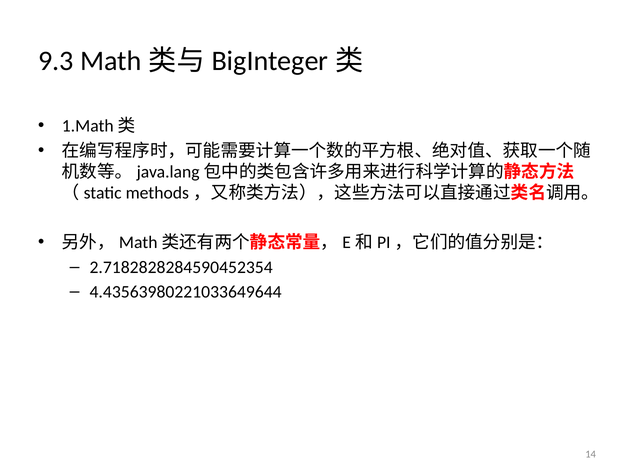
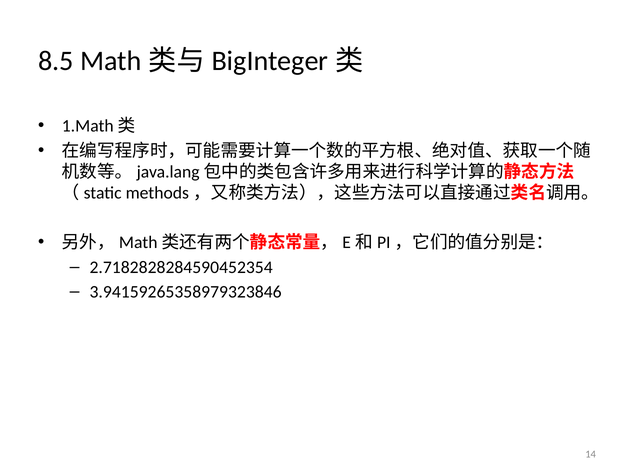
9.3: 9.3 -> 8.5
4.43563980221033649644: 4.43563980221033649644 -> 3.94159265358979323846
